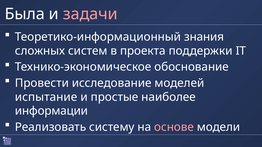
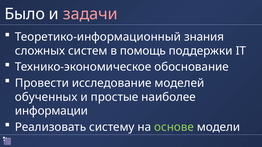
Была: Была -> Было
проекта: проекта -> помощь
испытание: испытание -> обученных
основе colour: pink -> light green
